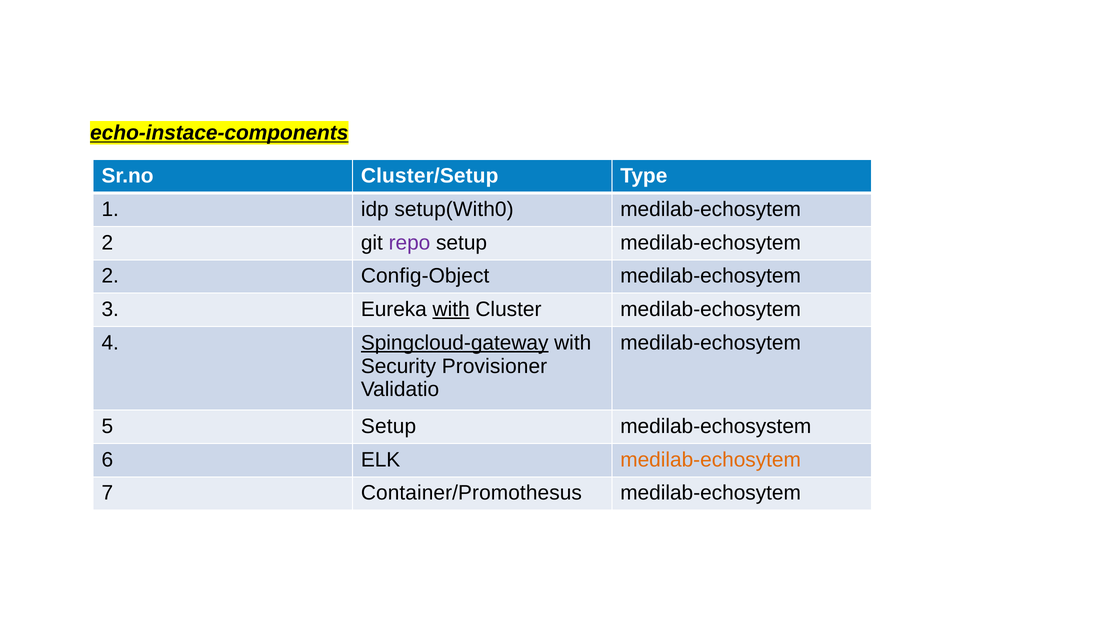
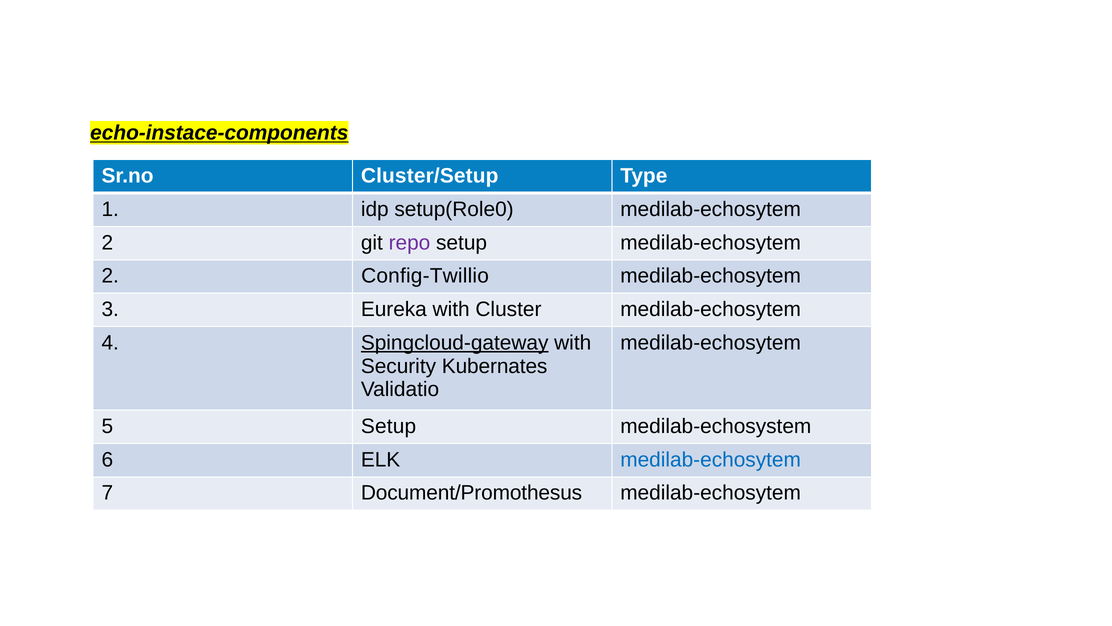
setup(With0: setup(With0 -> setup(Role0
Config-Object: Config-Object -> Config-Twillio
with at (451, 309) underline: present -> none
Provisioner: Provisioner -> Kubernates
medilab-echosytem at (711, 459) colour: orange -> blue
Container/Promothesus: Container/Promothesus -> Document/Promothesus
